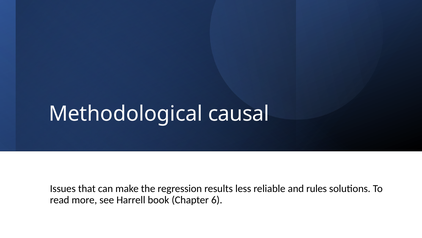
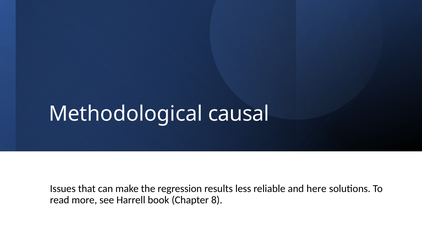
rules: rules -> here
6: 6 -> 8
